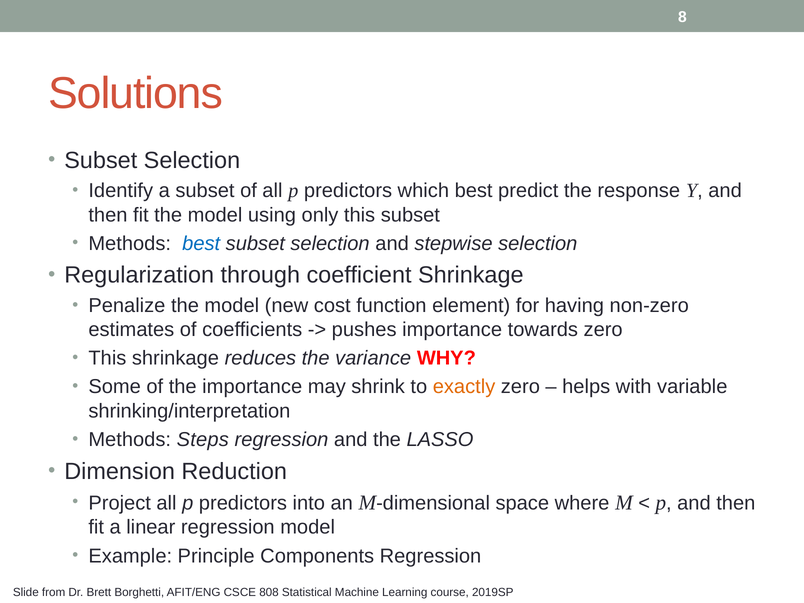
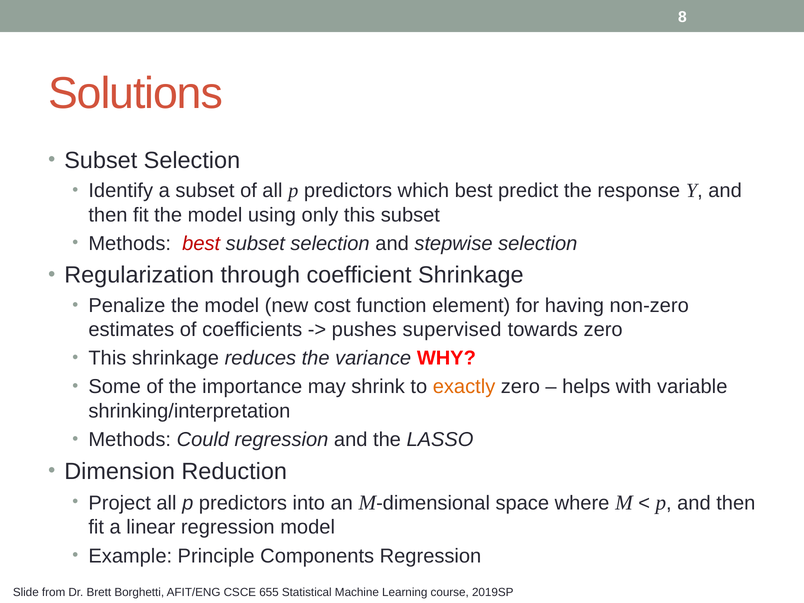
best at (201, 243) colour: blue -> red
pushes importance: importance -> supervised
Steps: Steps -> Could
808: 808 -> 655
